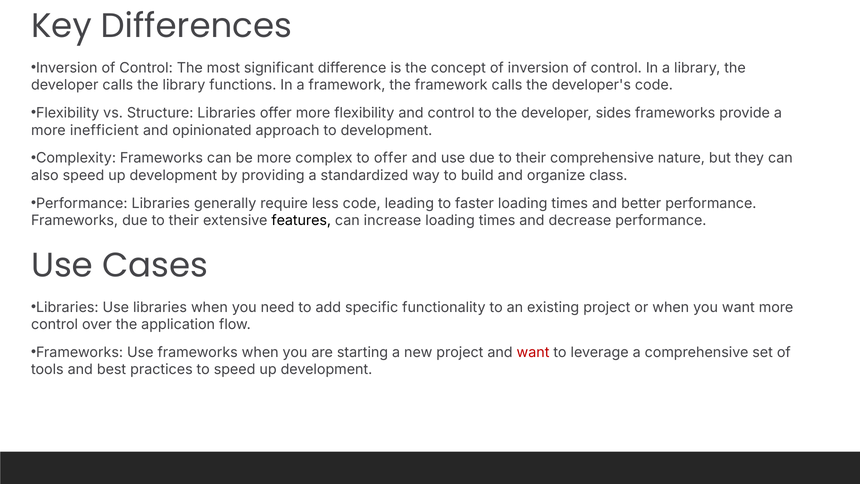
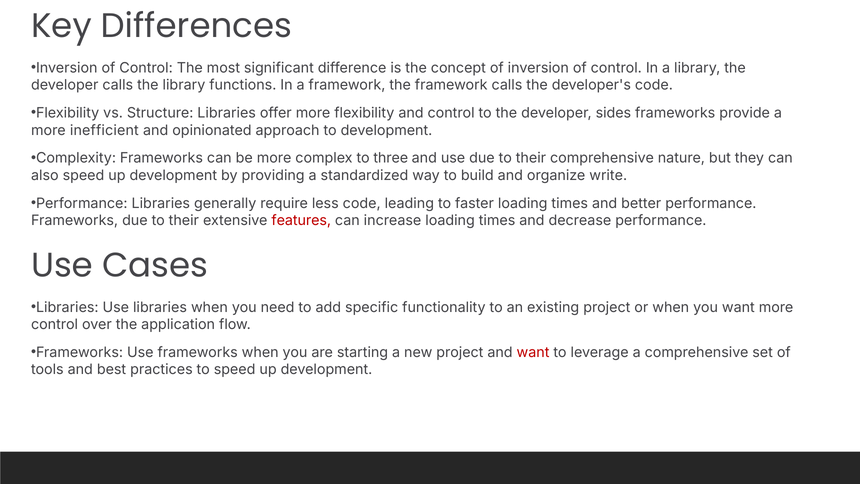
to offer: offer -> three
class: class -> write
features colour: black -> red
